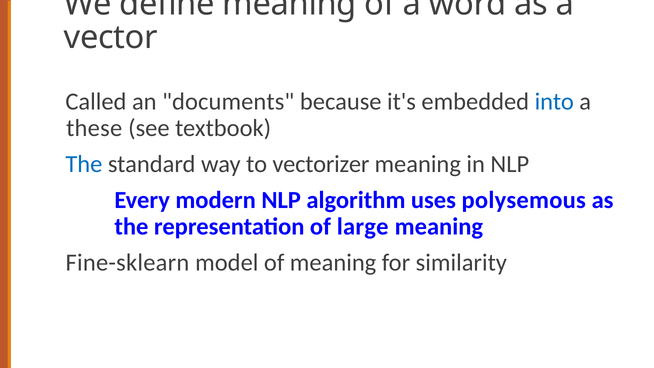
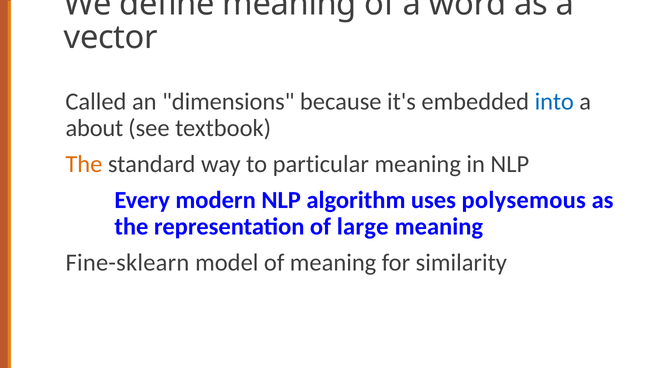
documents: documents -> dimensions
these: these -> about
The at (84, 164) colour: blue -> orange
vectorizer: vectorizer -> particular
